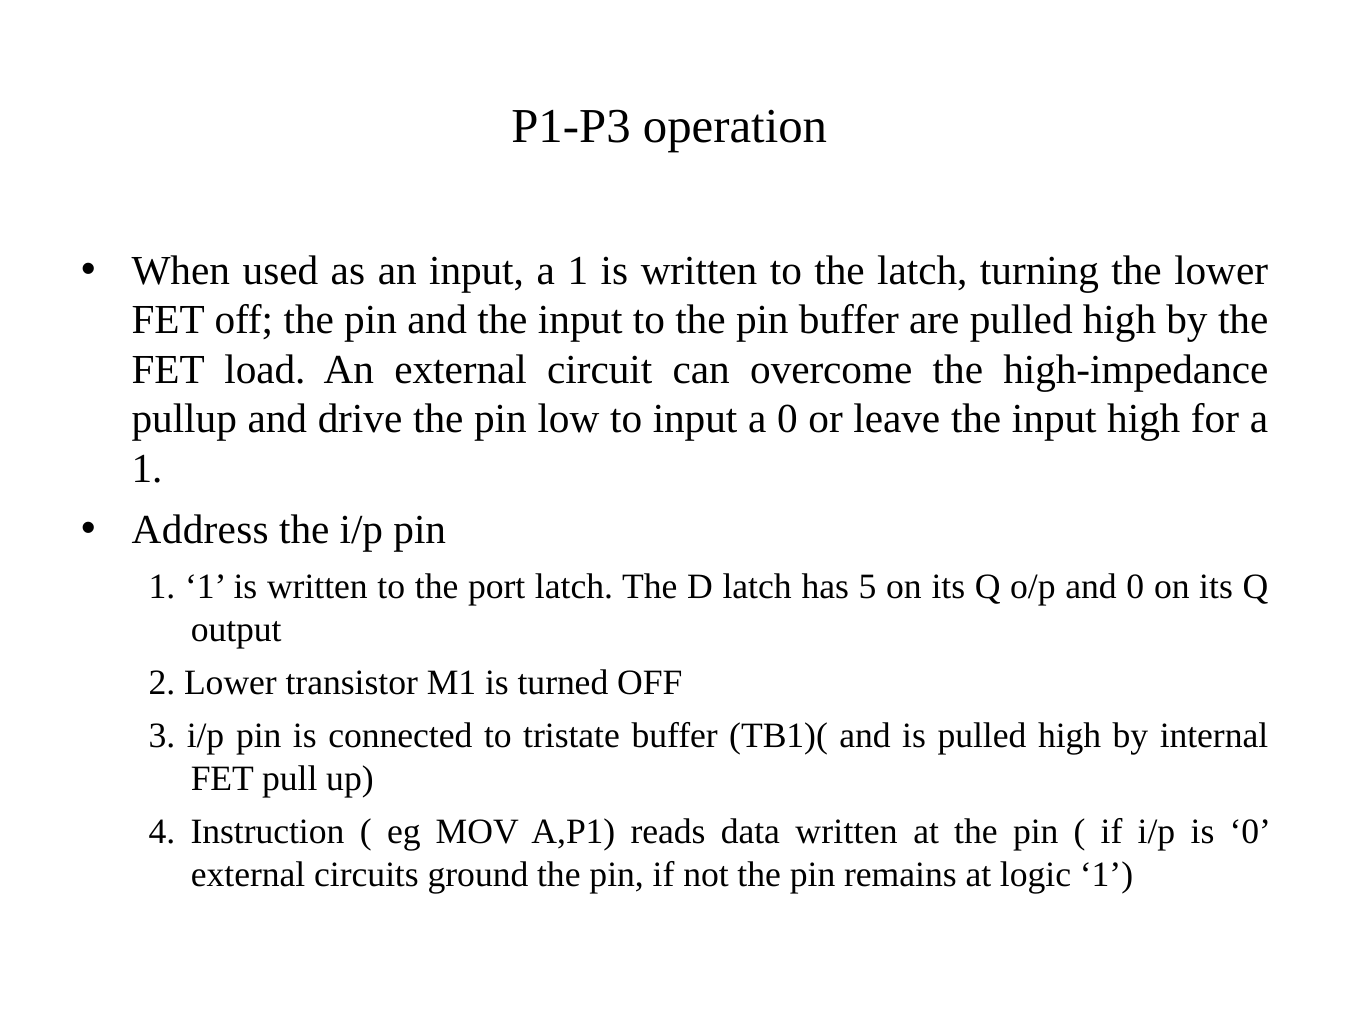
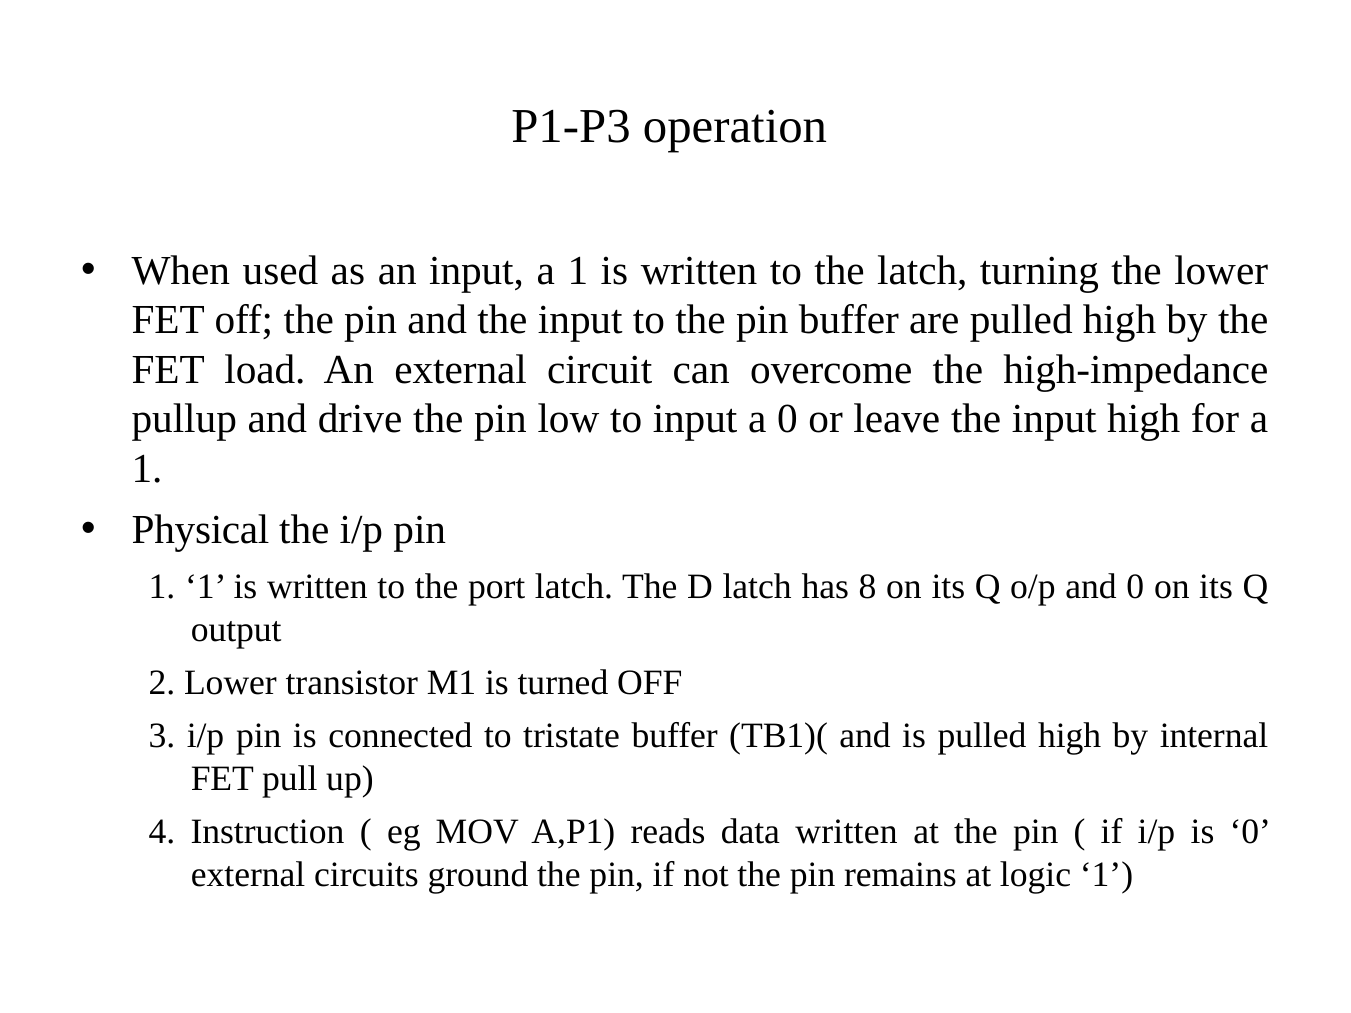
Address: Address -> Physical
5: 5 -> 8
